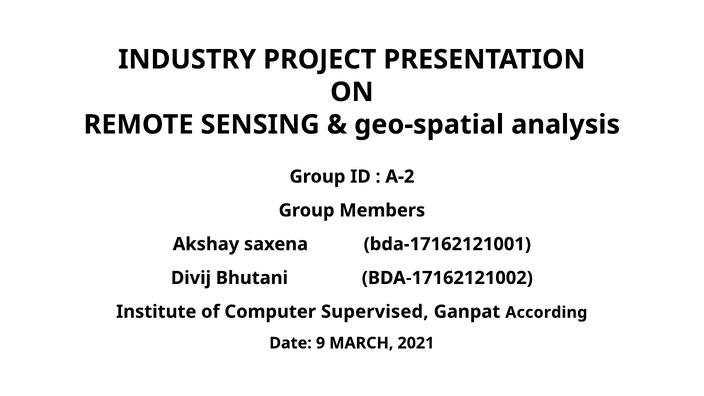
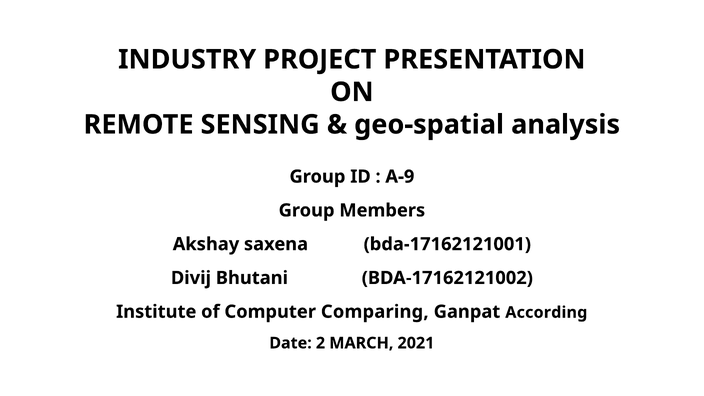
A-2: A-2 -> A-9
Supervised: Supervised -> Comparing
9: 9 -> 2
